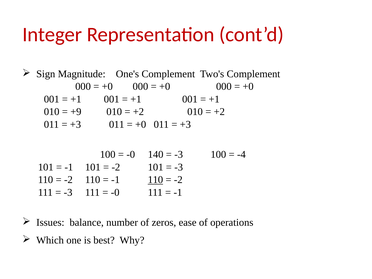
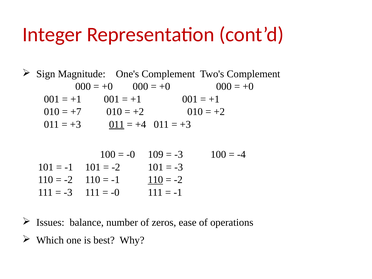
+9: +9 -> +7
011 at (117, 124) underline: none -> present
+0 at (141, 124): +0 -> +4
140: 140 -> 109
